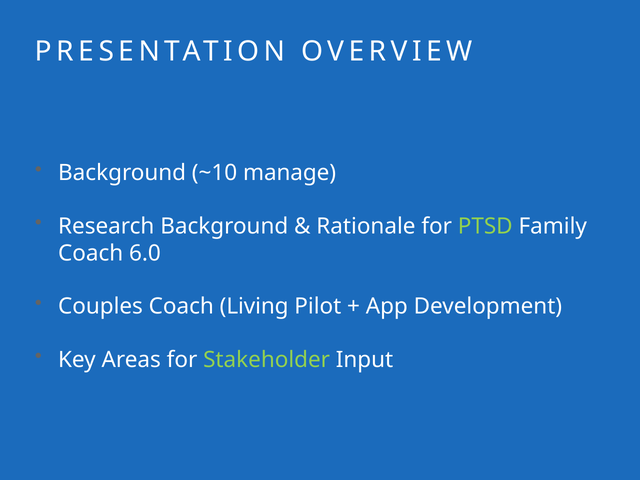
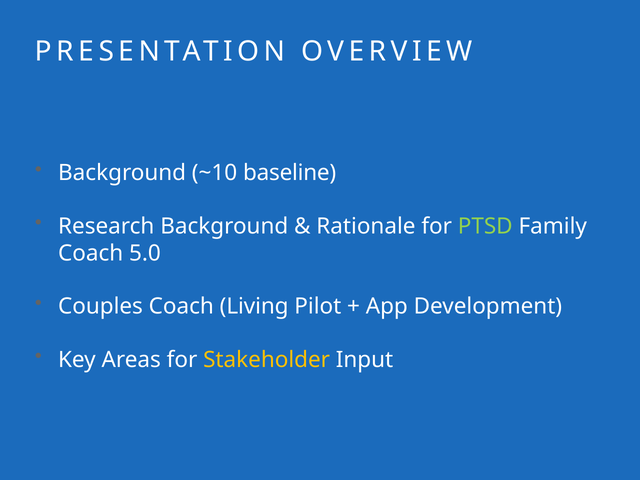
manage: manage -> baseline
6.0: 6.0 -> 5.0
Stakeholder colour: light green -> yellow
